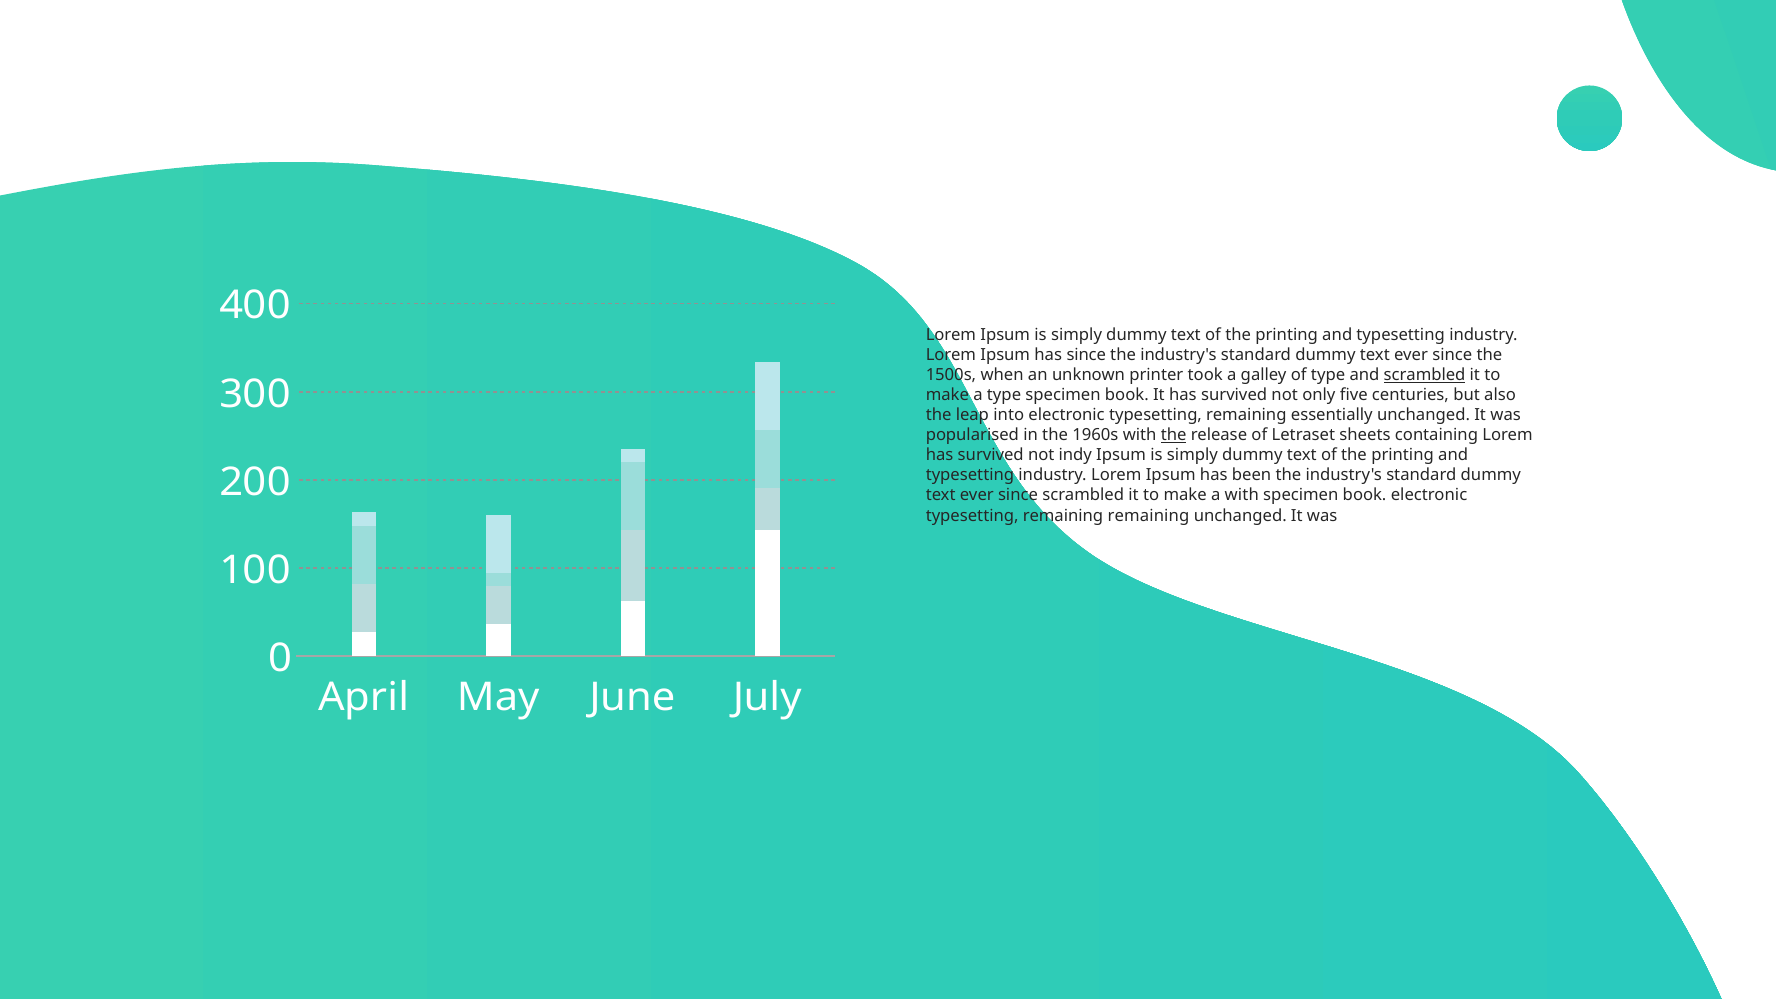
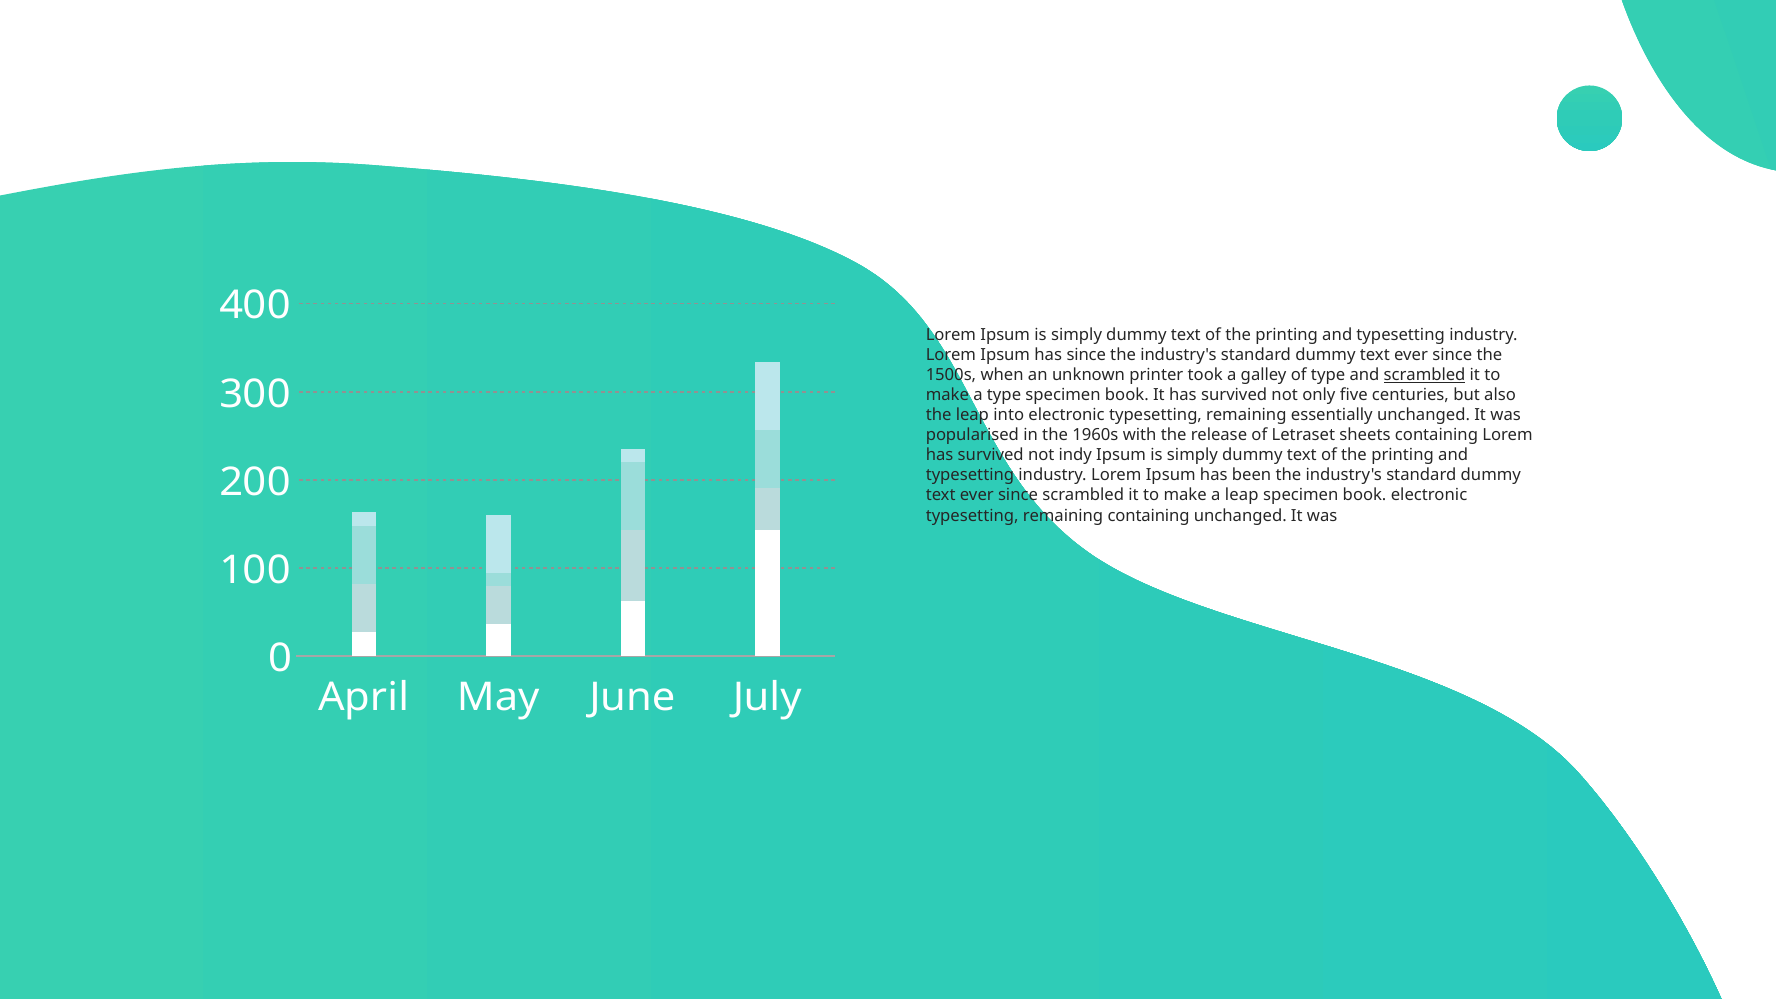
the at (1174, 435) underline: present -> none
a with: with -> leap
remaining remaining: remaining -> containing
